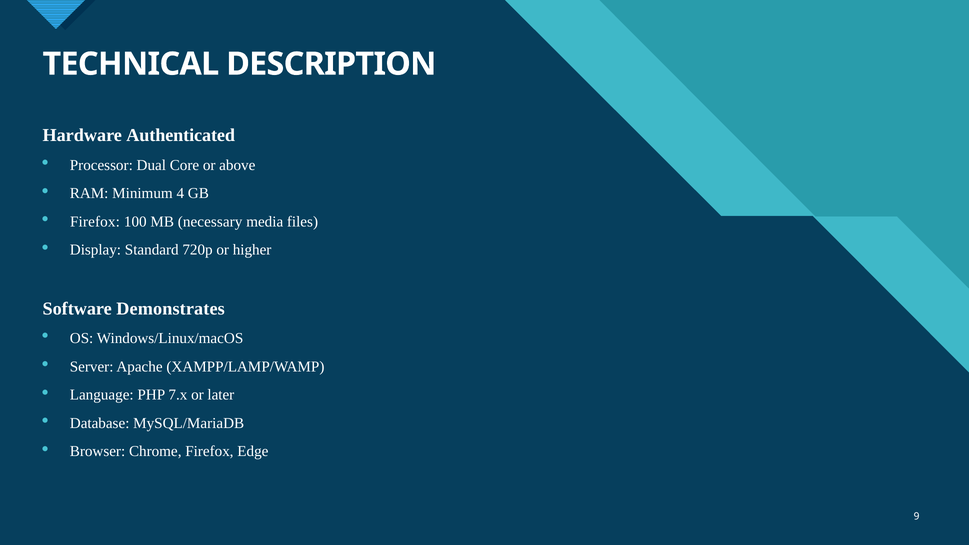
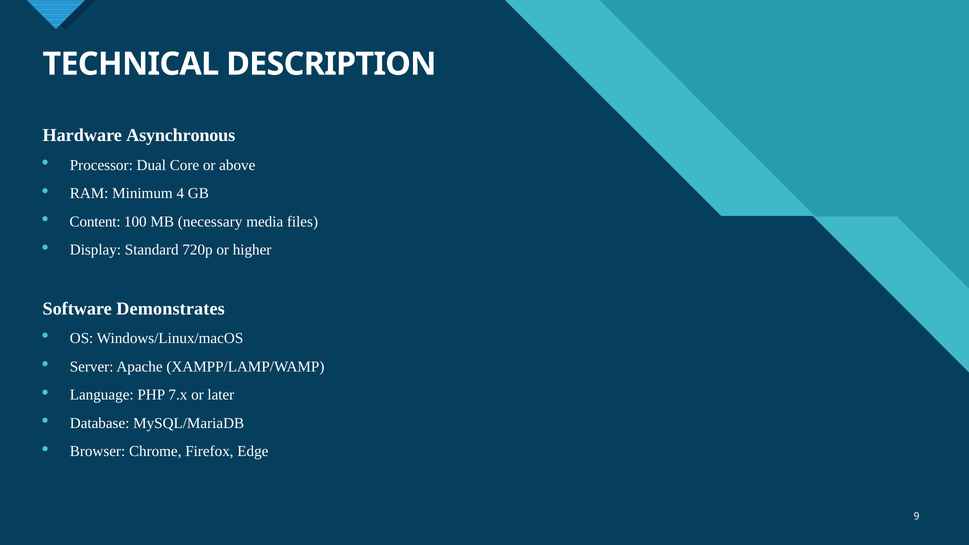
Authenticated: Authenticated -> Asynchronous
Firefox at (95, 222): Firefox -> Content
